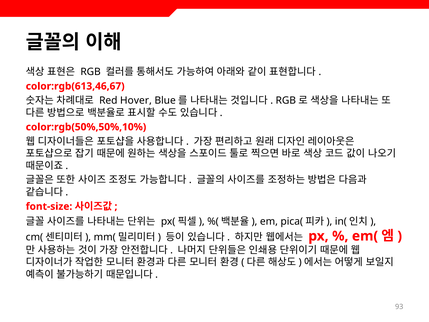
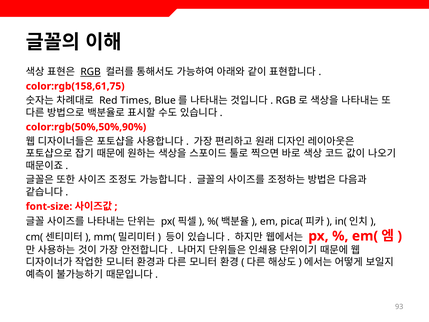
RGB underline: none -> present
color:rgb(613,46,67: color:rgb(613,46,67 -> color:rgb(158,61,75
Hover: Hover -> Times
color:rgb(50%,50%,10%: color:rgb(50%,50%,10% -> color:rgb(50%,50%,90%
